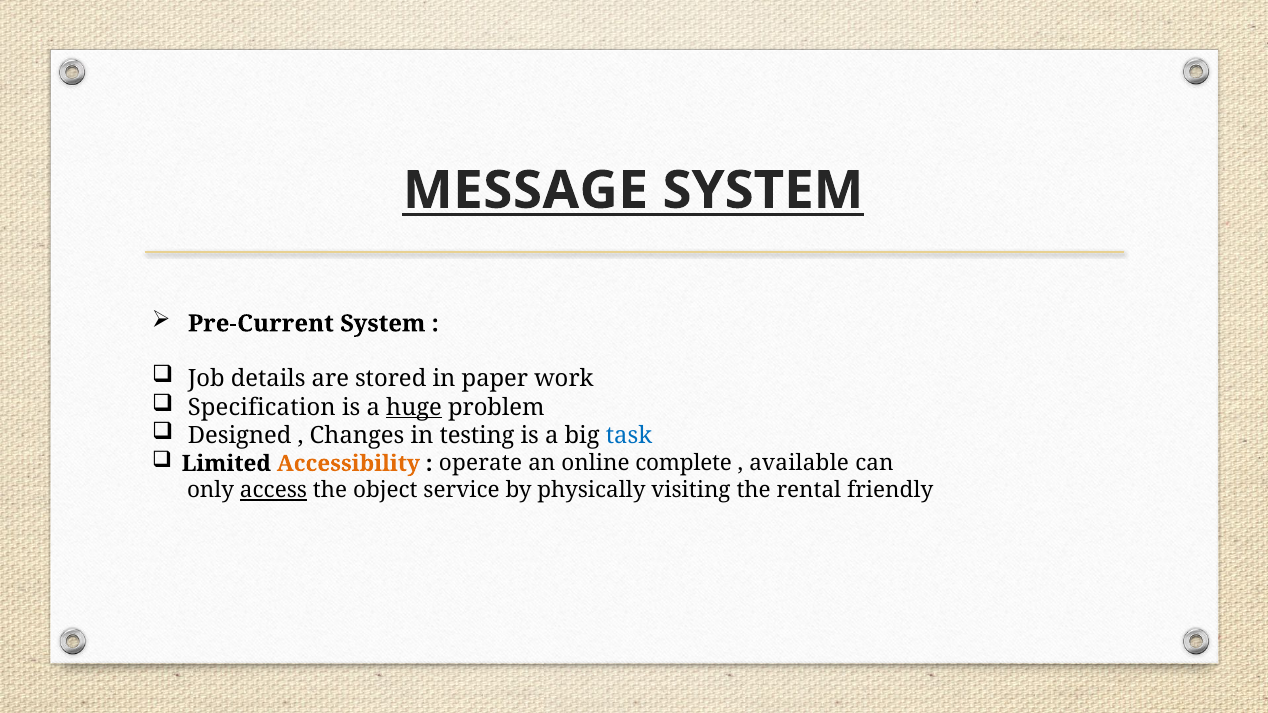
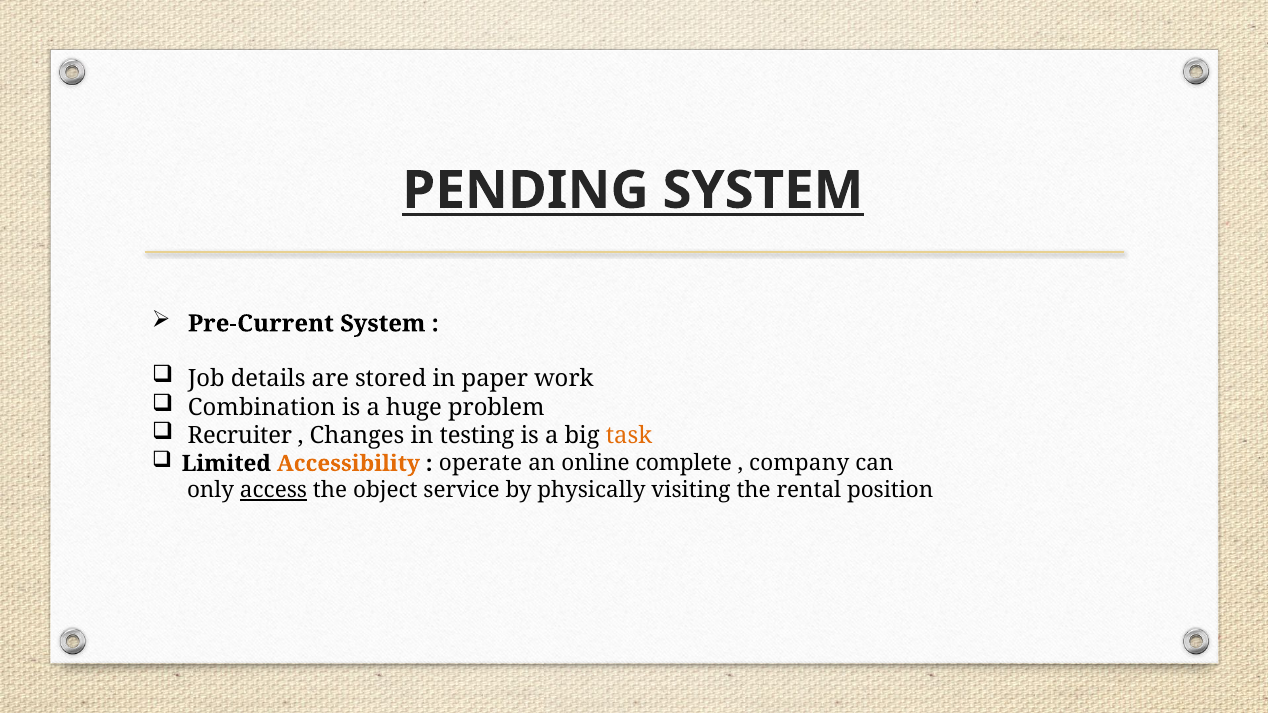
MESSAGE: MESSAGE -> PENDING
Specification: Specification -> Combination
huge underline: present -> none
Designed: Designed -> Recruiter
task colour: blue -> orange
available: available -> company
friendly: friendly -> position
